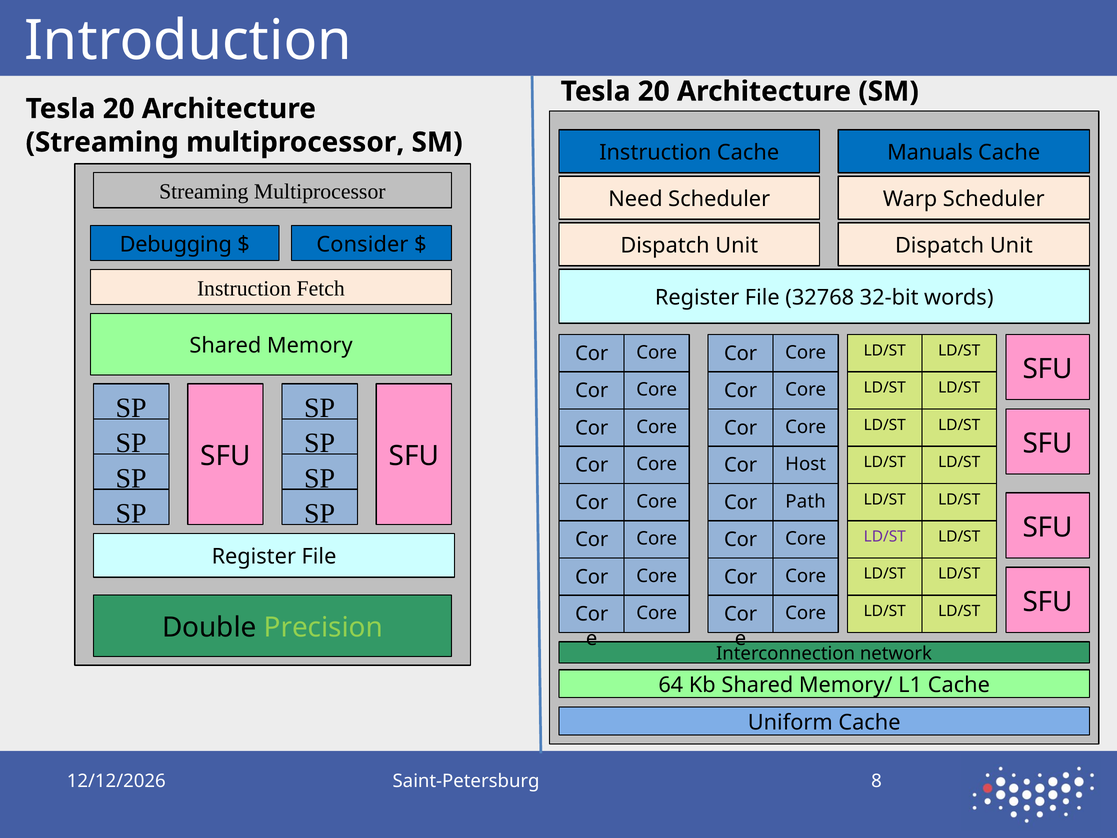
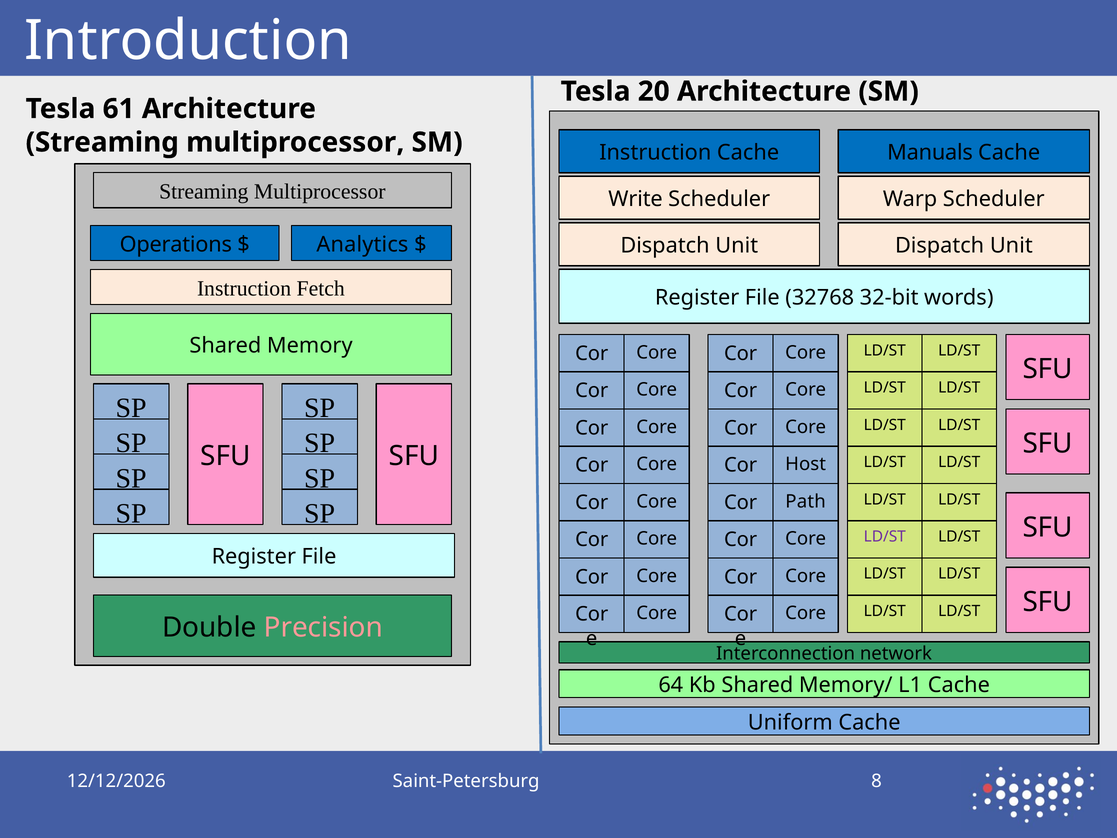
20 at (119, 109): 20 -> 61
Need: Need -> Write
Debugging: Debugging -> Operations
Consider: Consider -> Analytics
Precision colour: light green -> pink
